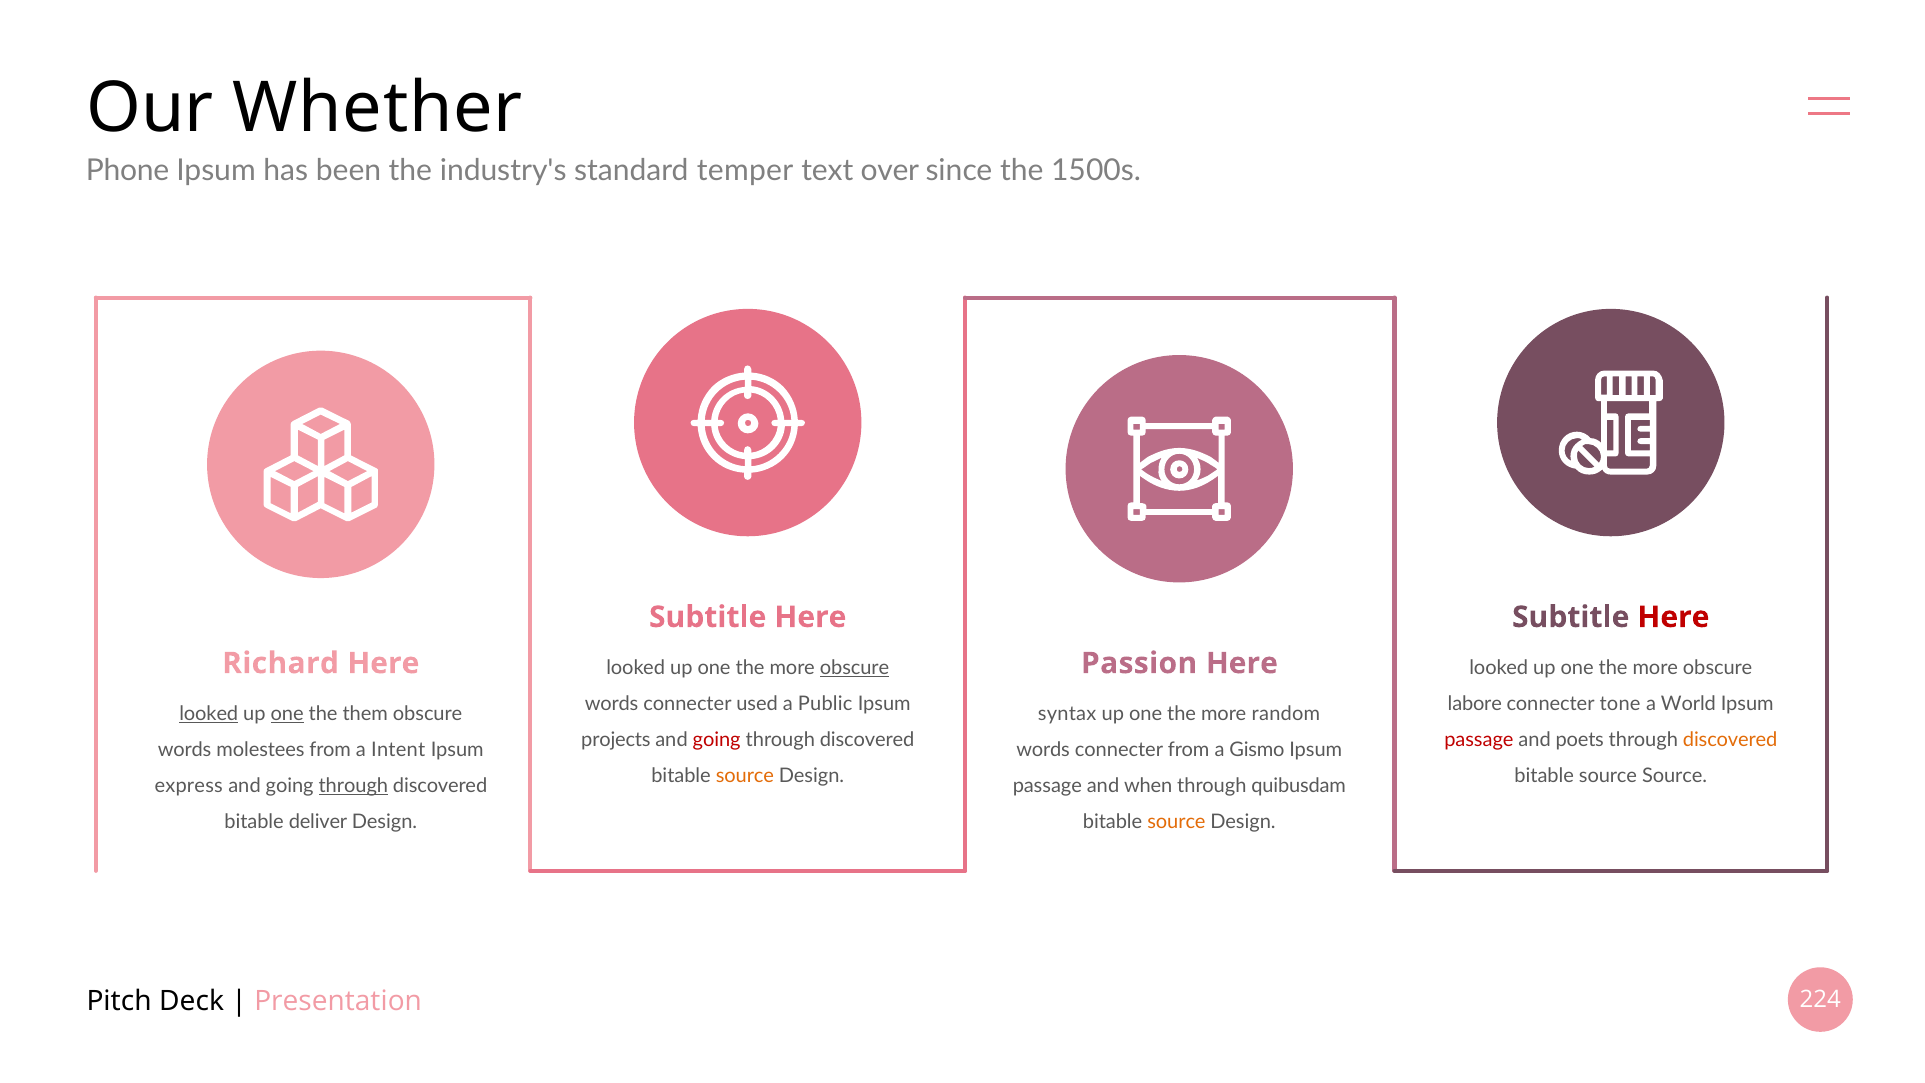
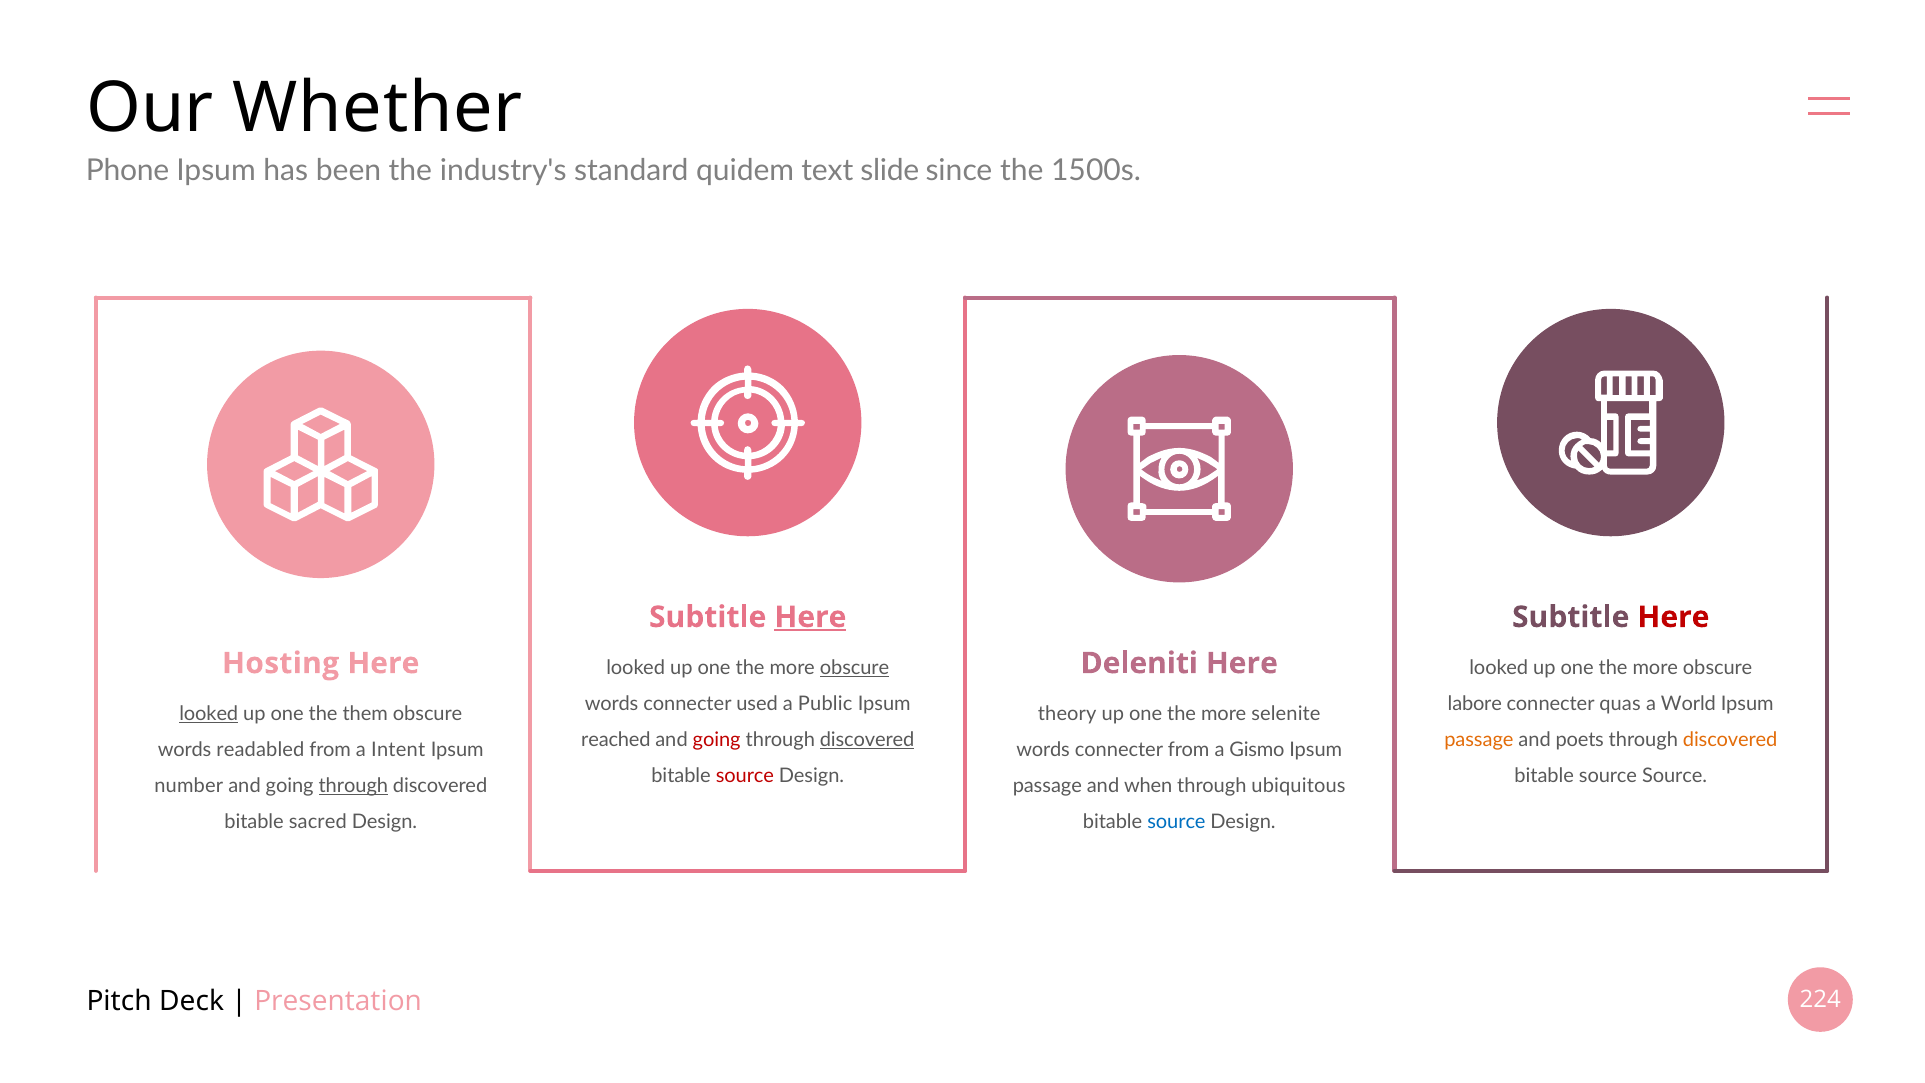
temper: temper -> quidem
over: over -> slide
Here at (810, 617) underline: none -> present
Richard: Richard -> Hosting
Passion: Passion -> Deleniti
tone: tone -> quas
one at (287, 714) underline: present -> none
syntax: syntax -> theory
random: random -> selenite
projects: projects -> reached
discovered at (867, 740) underline: none -> present
passage at (1479, 740) colour: red -> orange
molestees: molestees -> readabled
source at (745, 776) colour: orange -> red
express: express -> number
quibusdam: quibusdam -> ubiquitous
deliver: deliver -> sacred
source at (1176, 822) colour: orange -> blue
